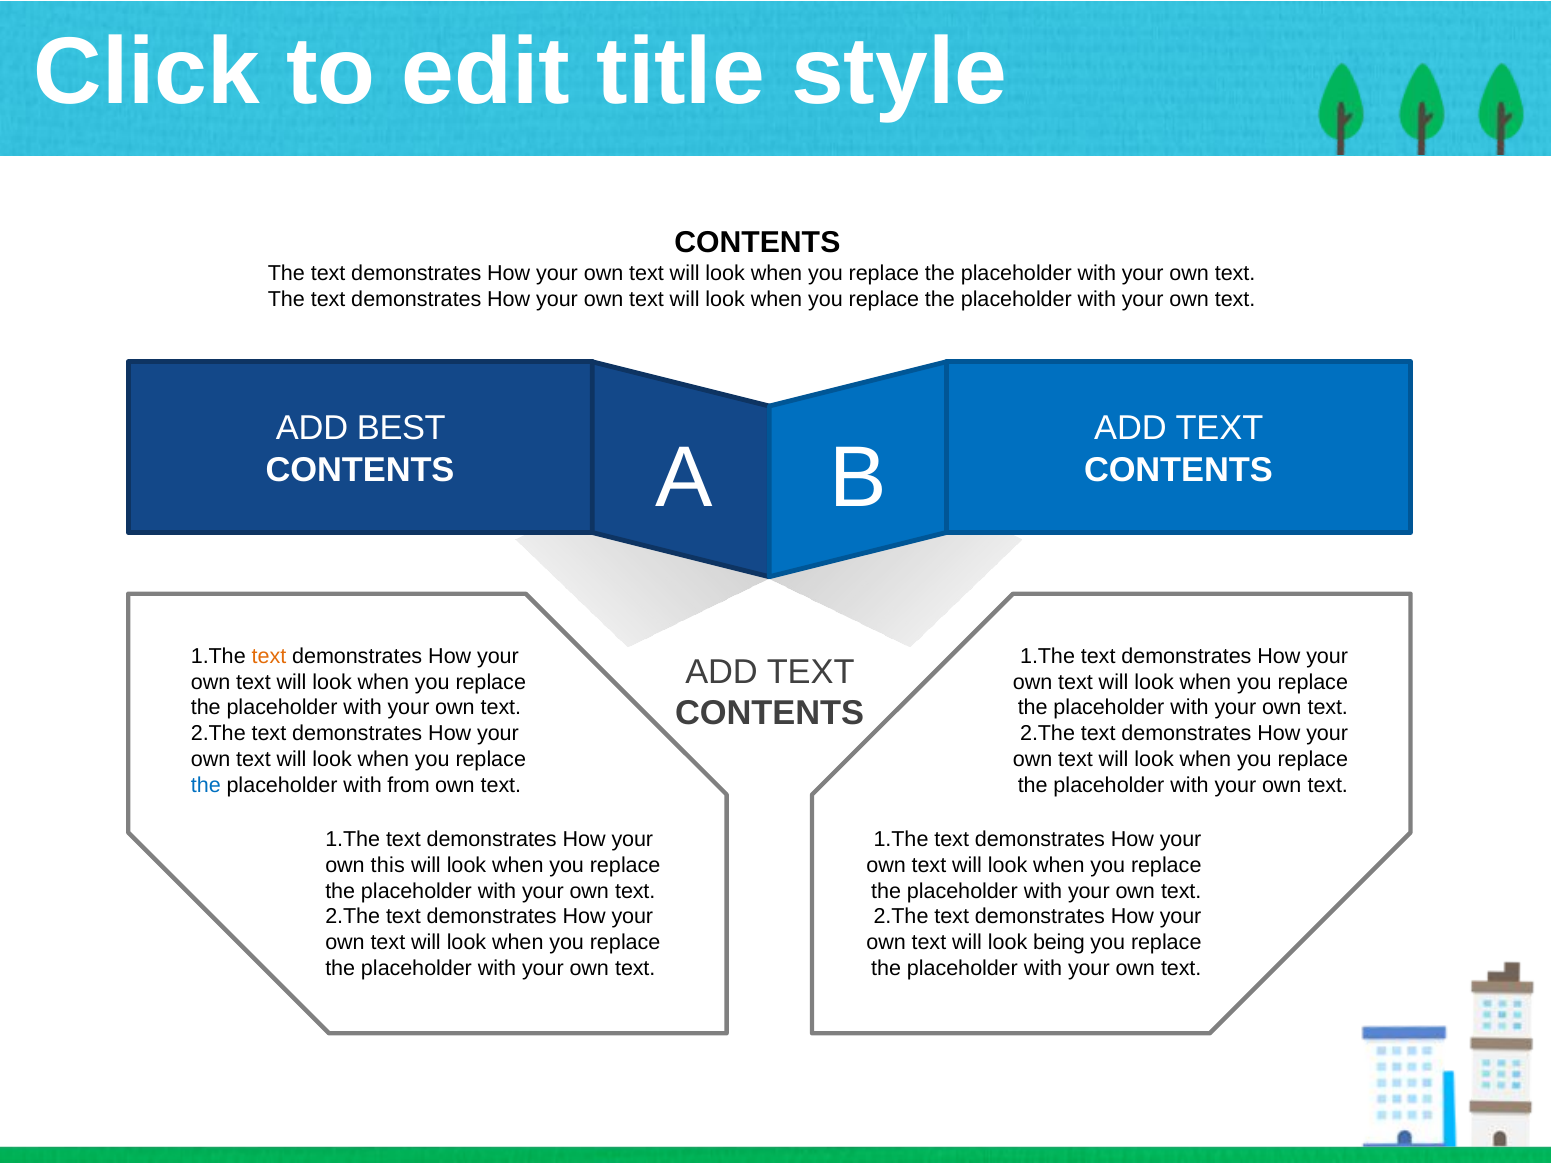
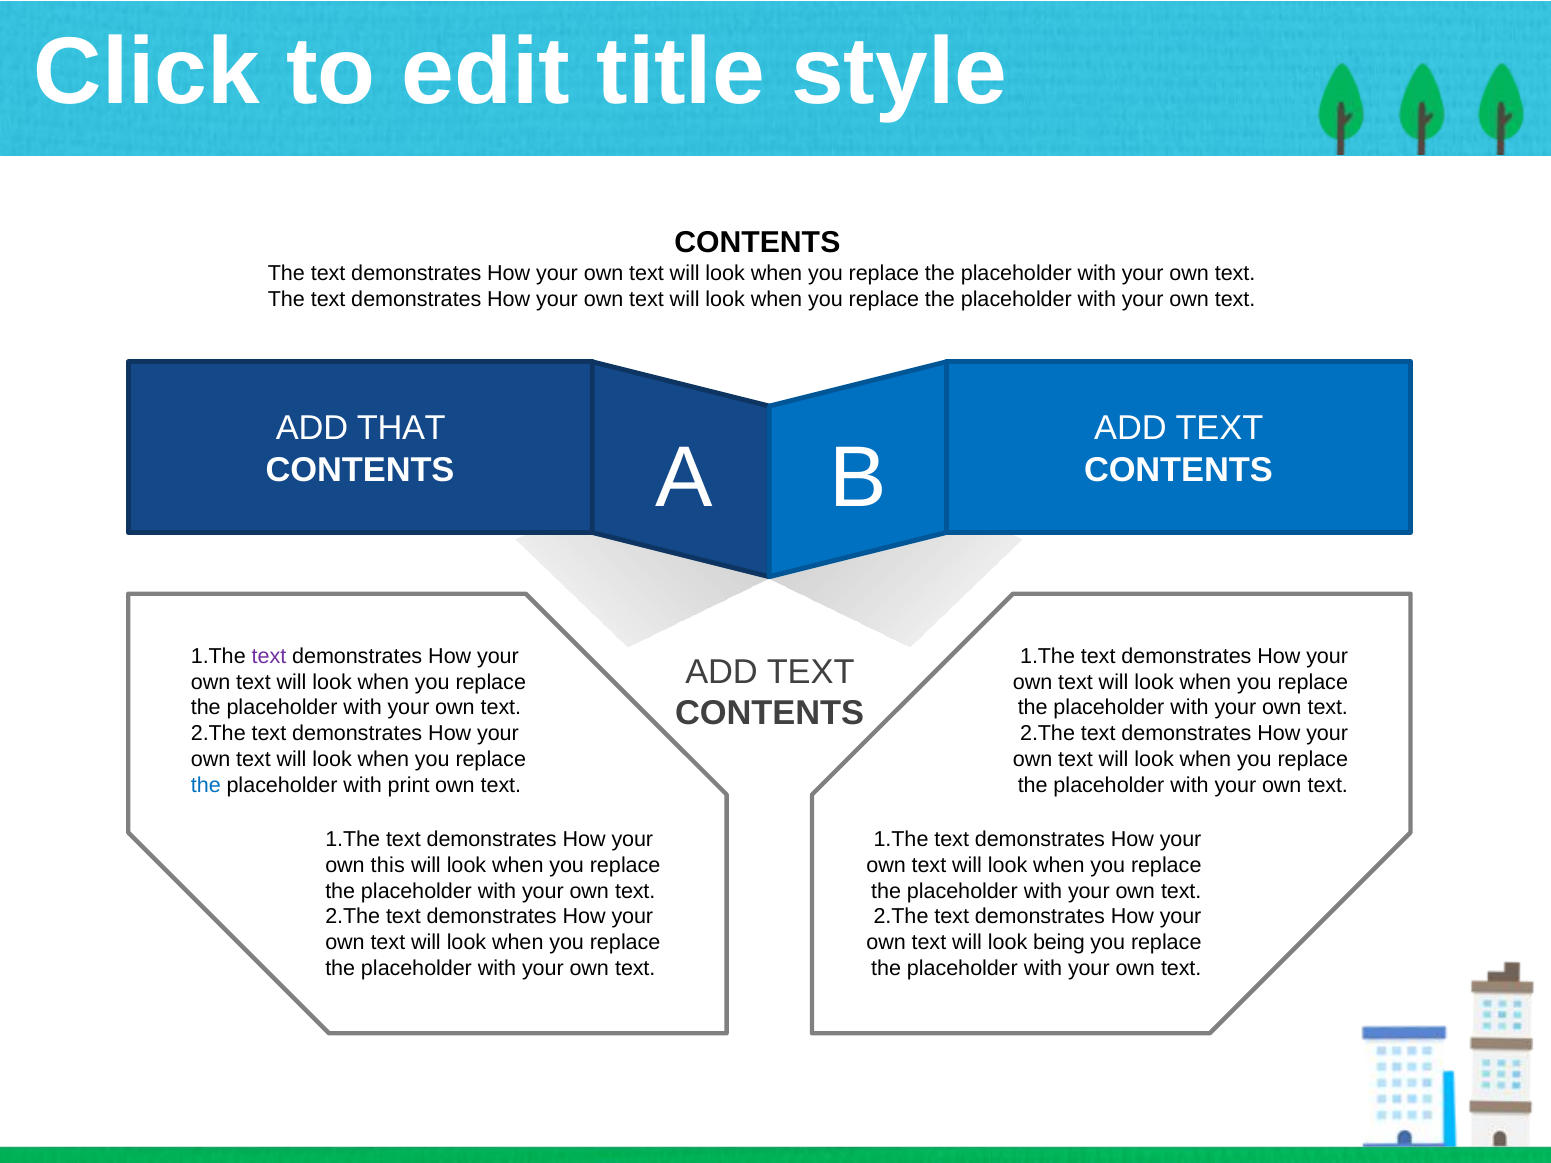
BEST: BEST -> THAT
text at (269, 656) colour: orange -> purple
from: from -> print
